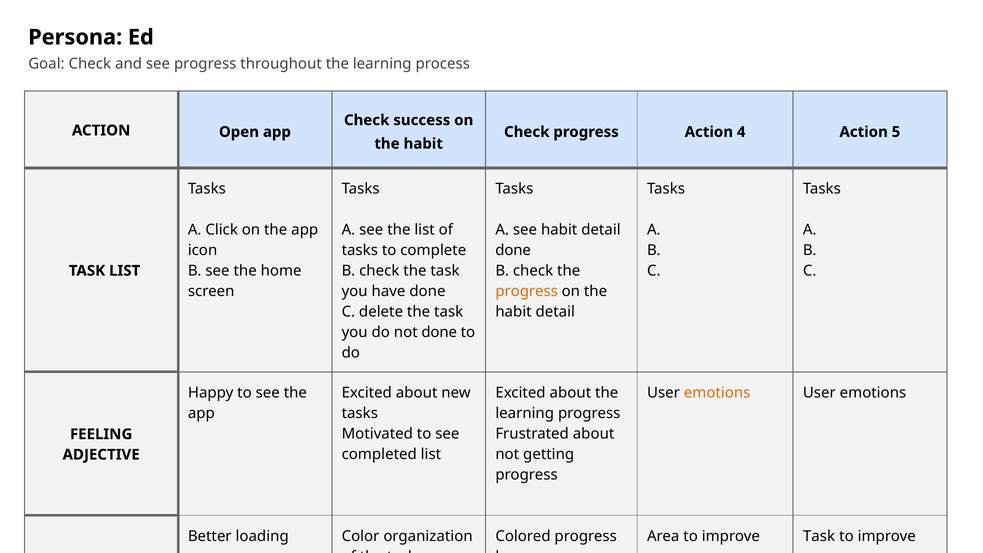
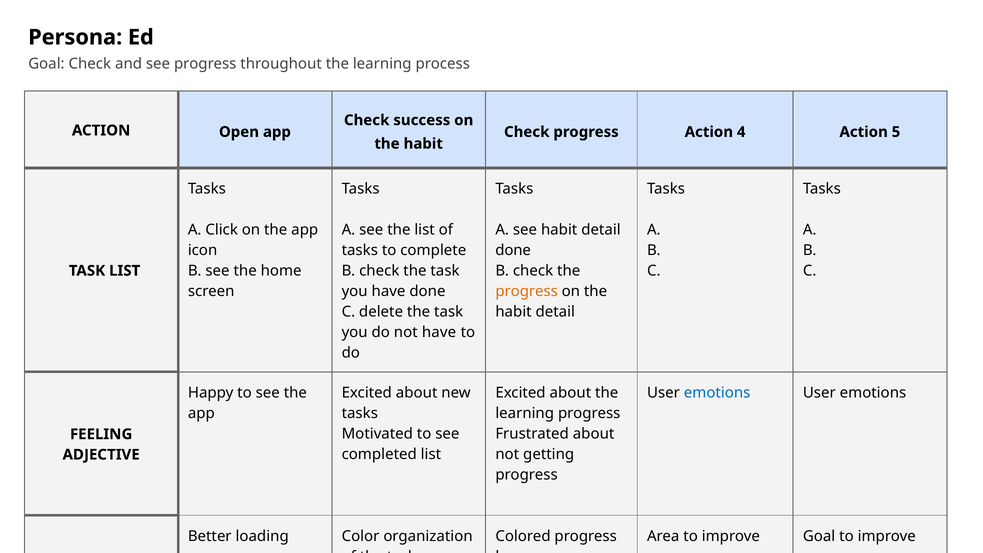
not done: done -> have
emotions at (717, 393) colour: orange -> blue
improve Task: Task -> Goal
